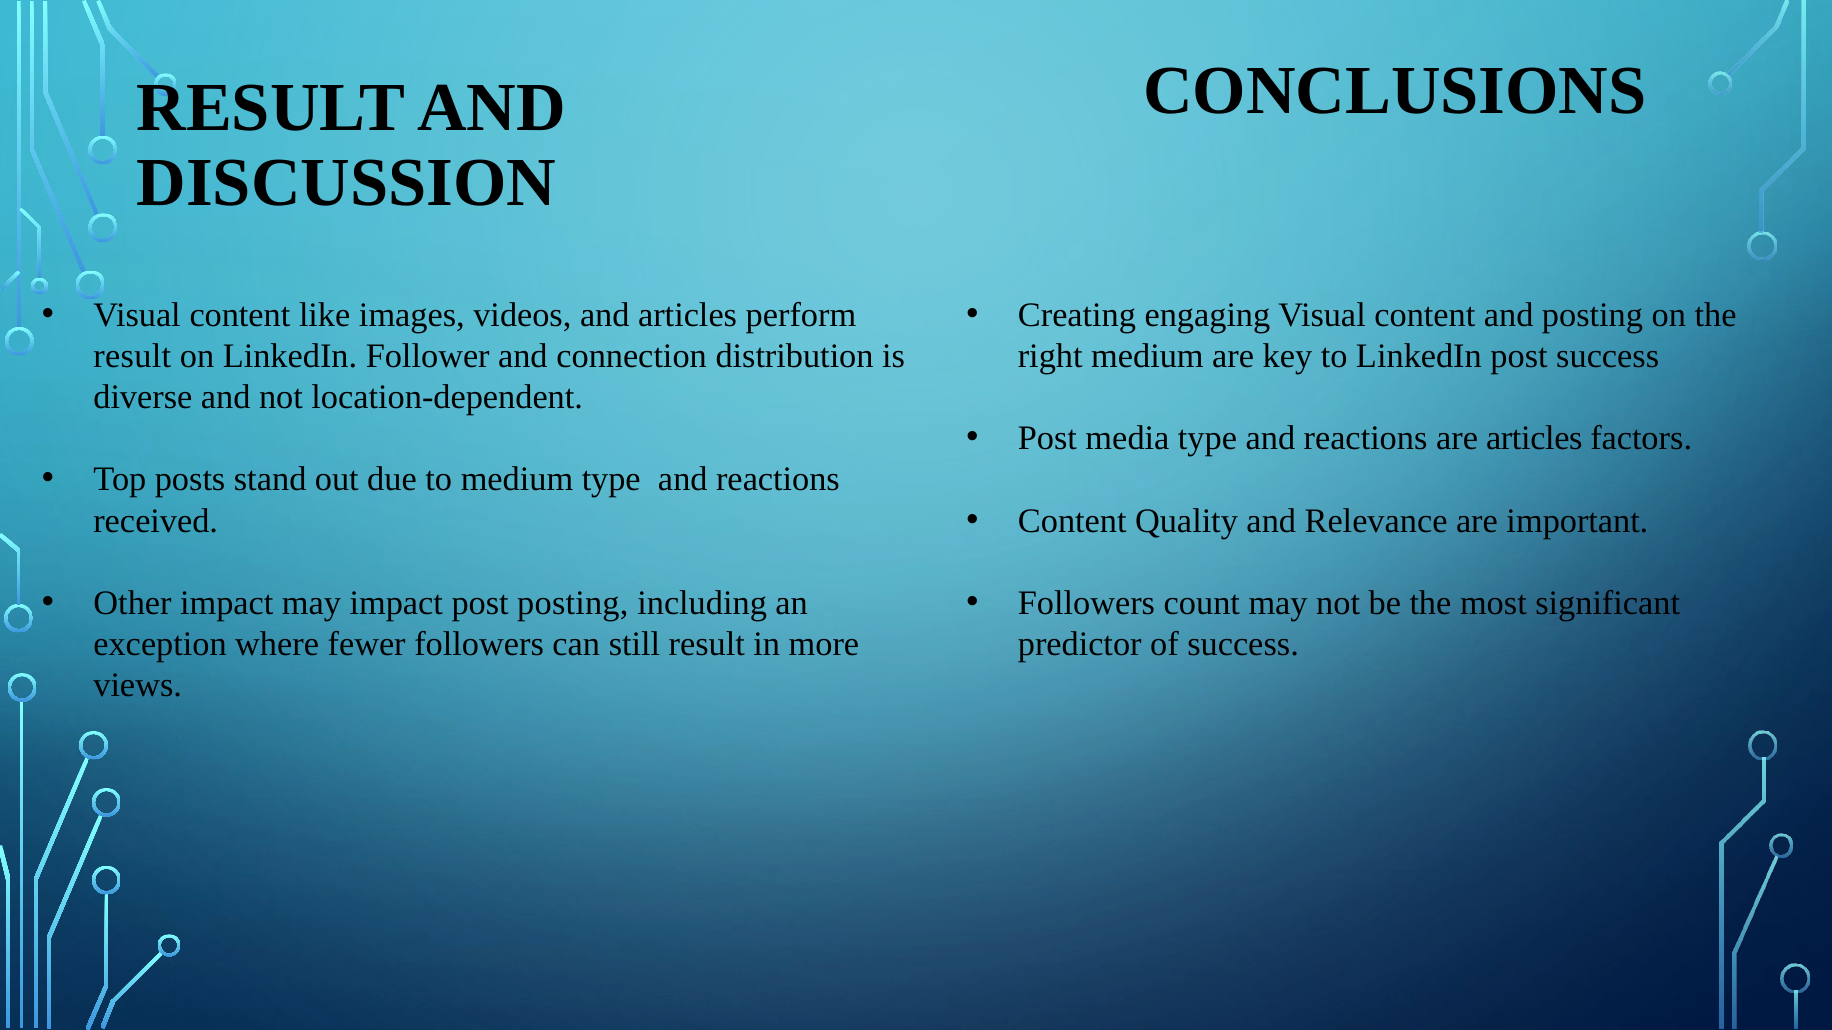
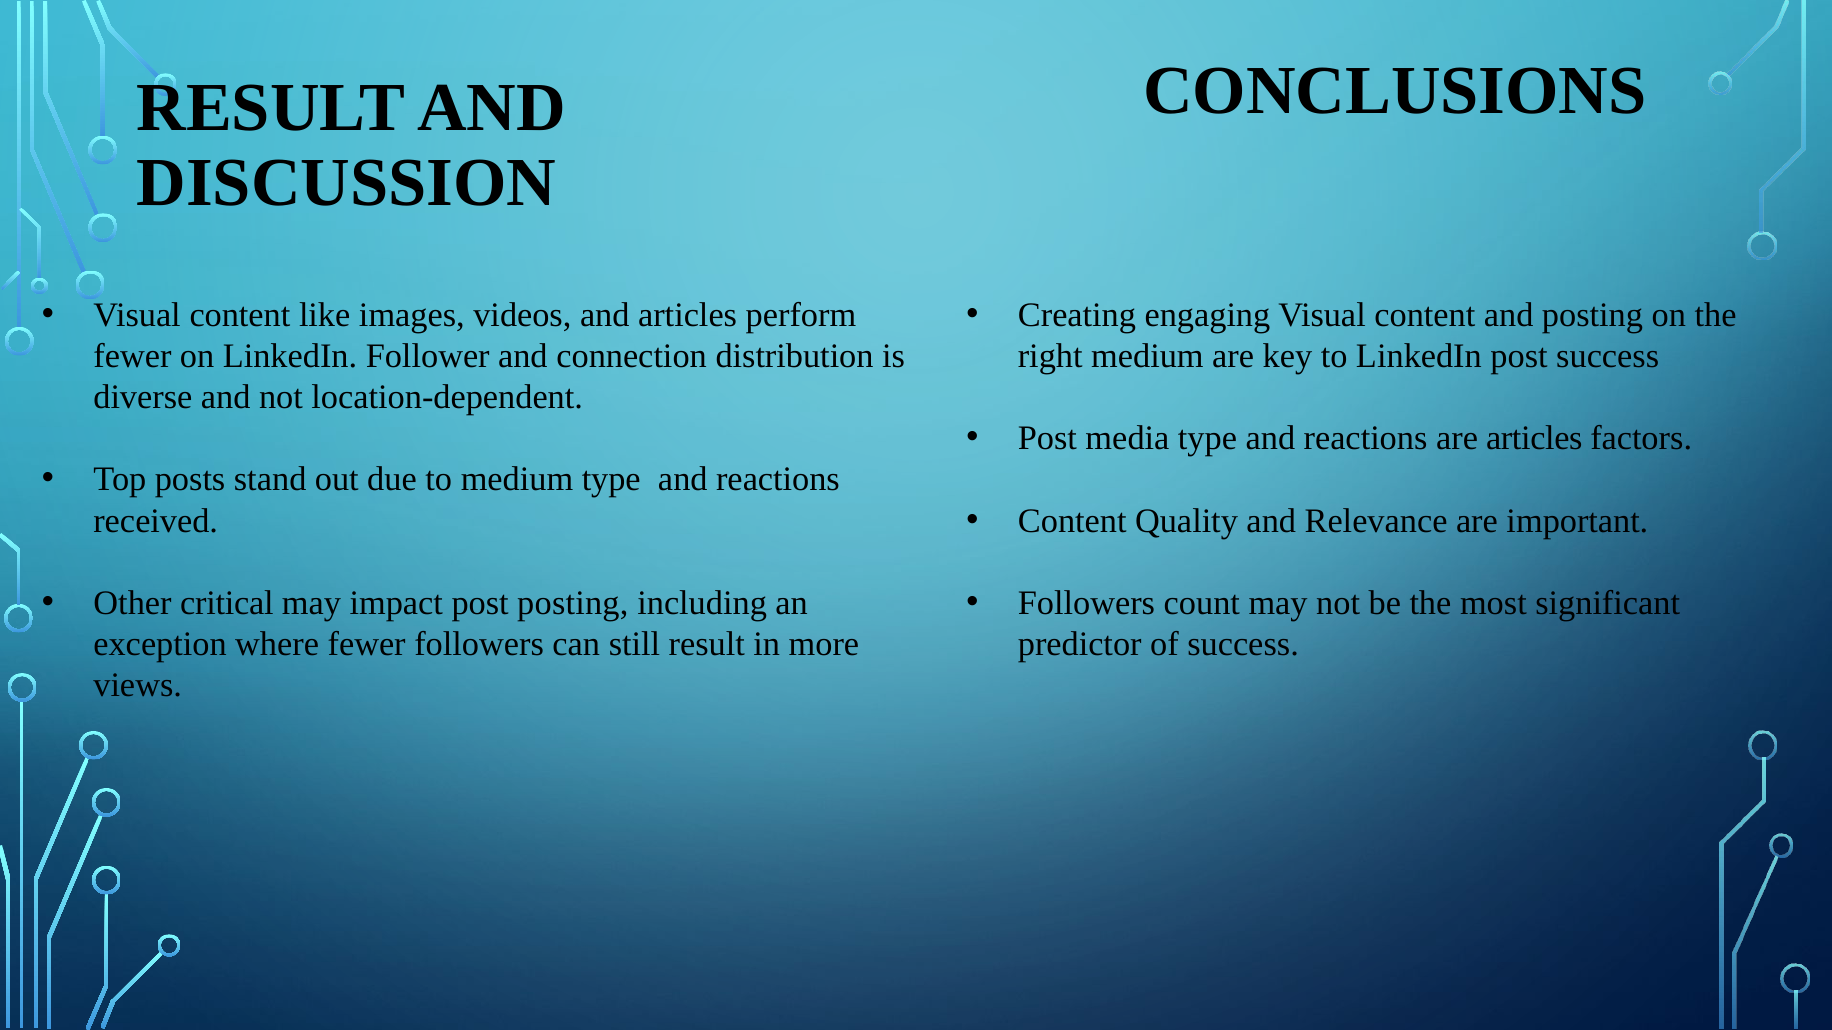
result at (132, 356): result -> fewer
Other impact: impact -> critical
